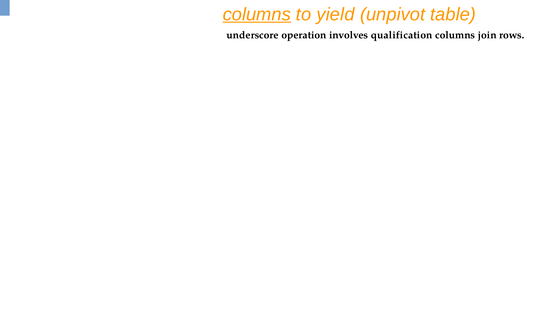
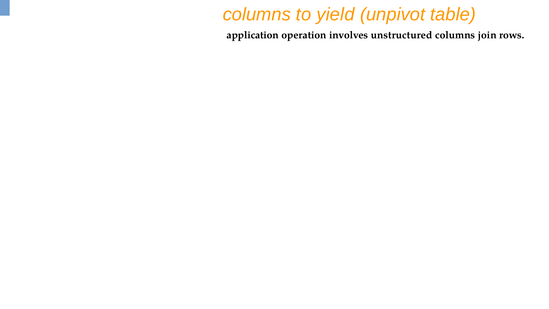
columns at (257, 14) underline: present -> none
underscore: underscore -> application
qualification: qualification -> unstructured
